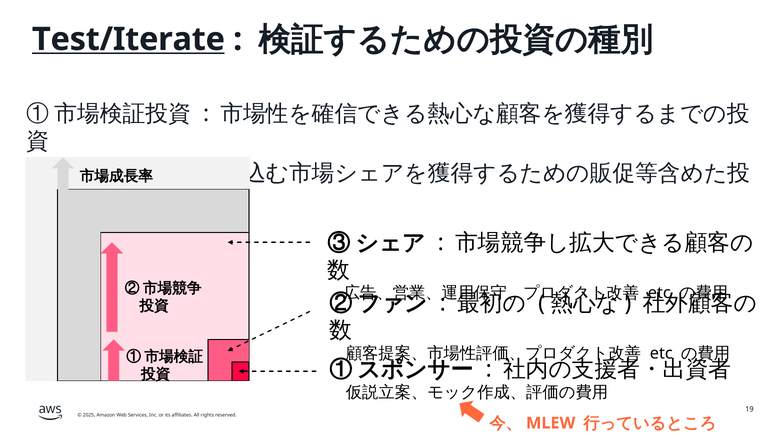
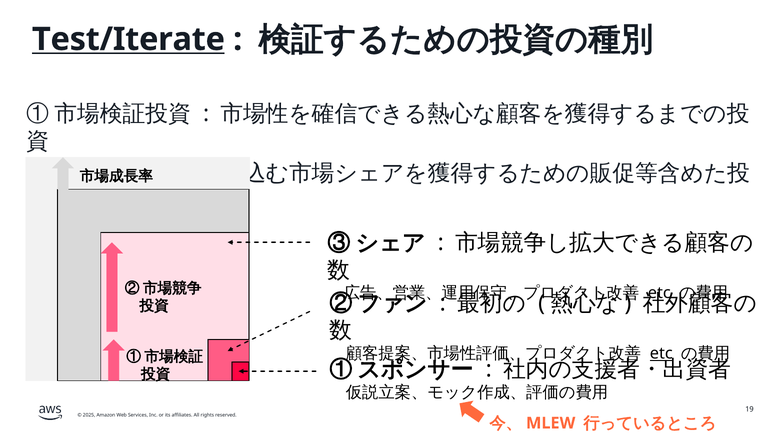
etc at (661, 354) underline: none -> present
